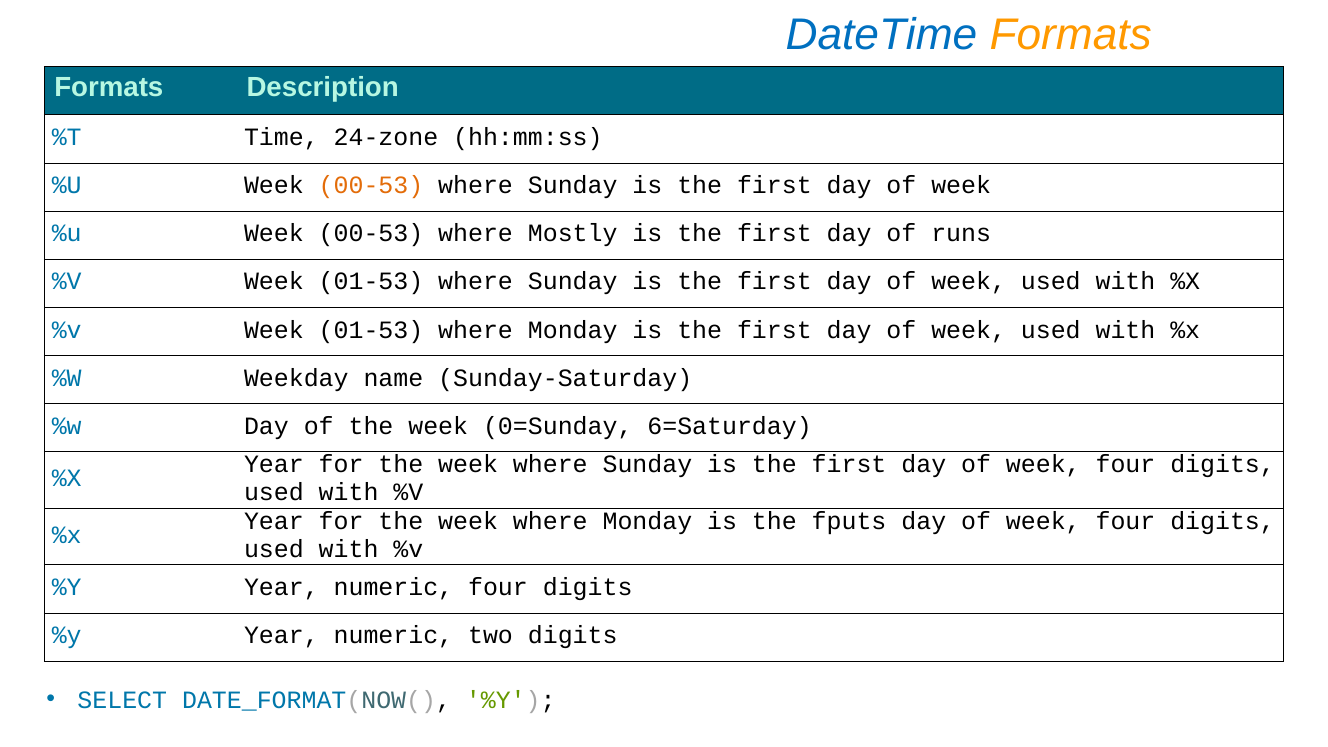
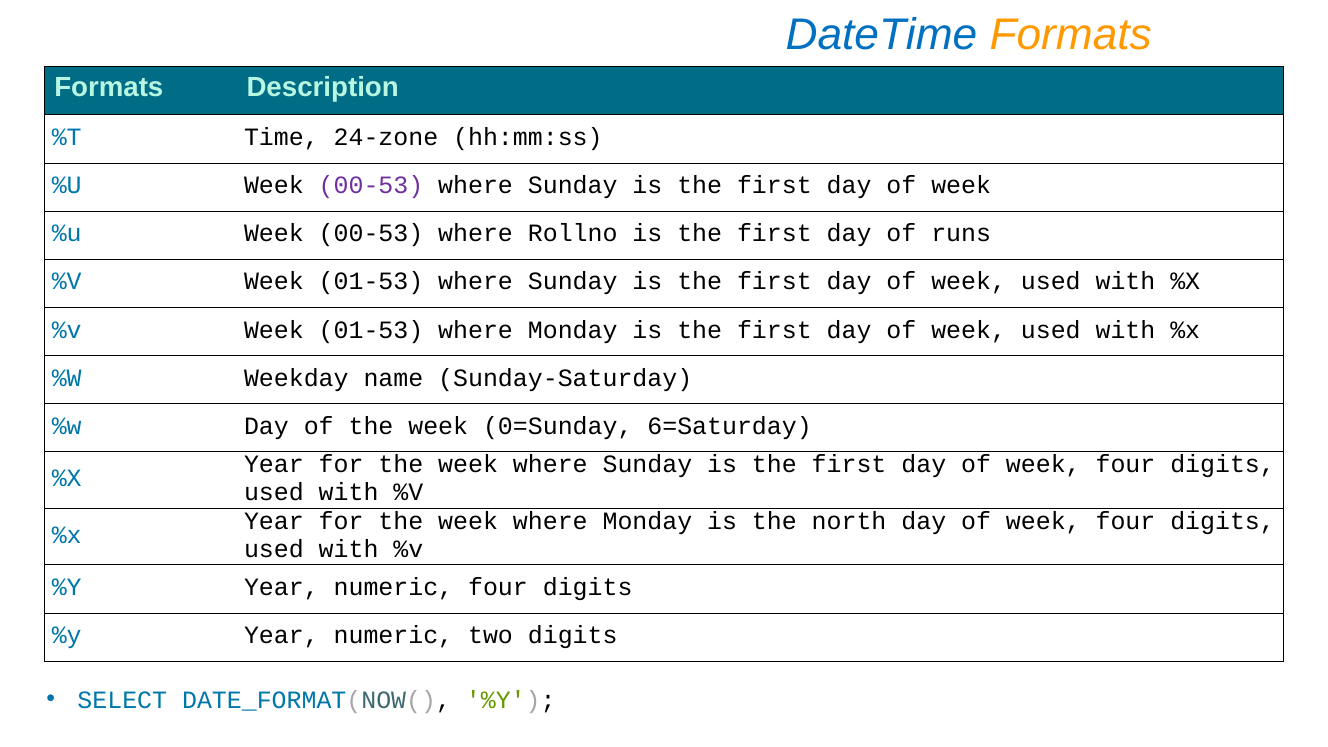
00-53 at (371, 185) colour: orange -> purple
Mostly: Mostly -> Rollno
fputs: fputs -> north
